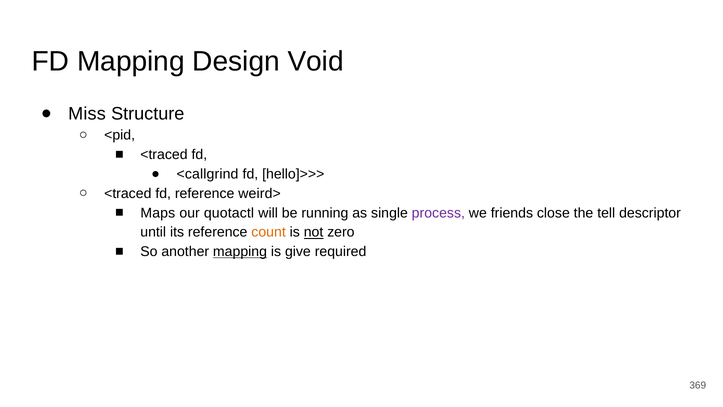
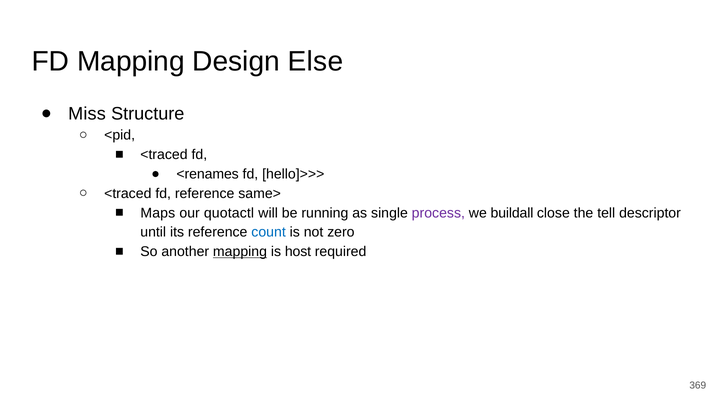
Void: Void -> Else
<callgrind: <callgrind -> <renames
weird>: weird> -> same>
friends: friends -> buildall
count colour: orange -> blue
not underline: present -> none
give: give -> host
